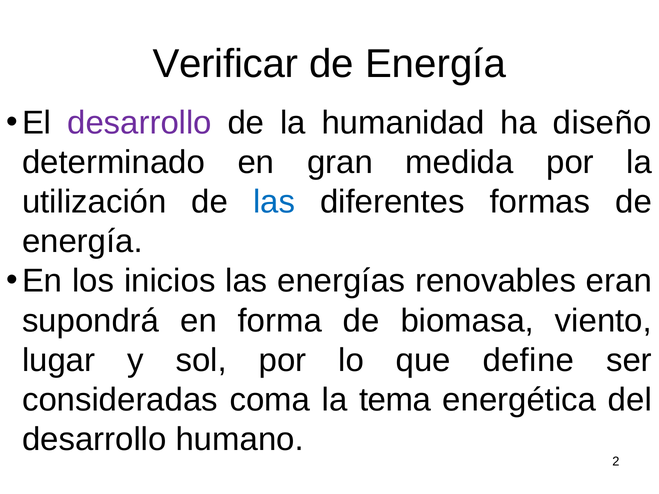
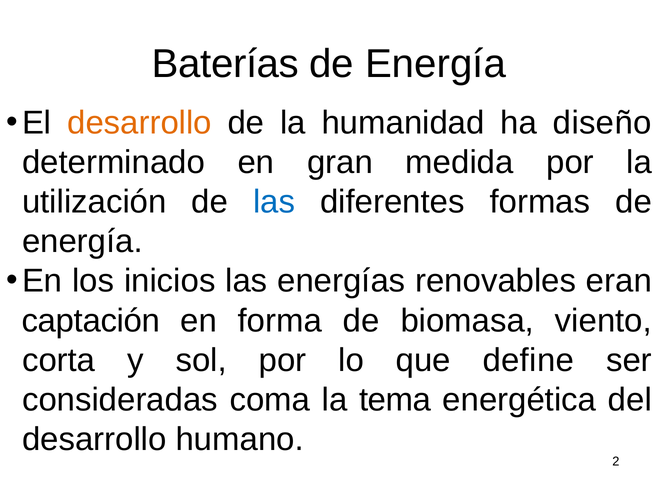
Verificar: Verificar -> Baterías
desarrollo at (140, 123) colour: purple -> orange
supondrá: supondrá -> captación
lugar: lugar -> corta
